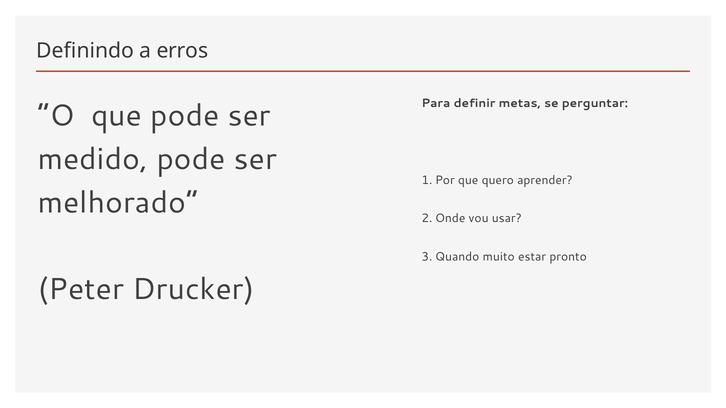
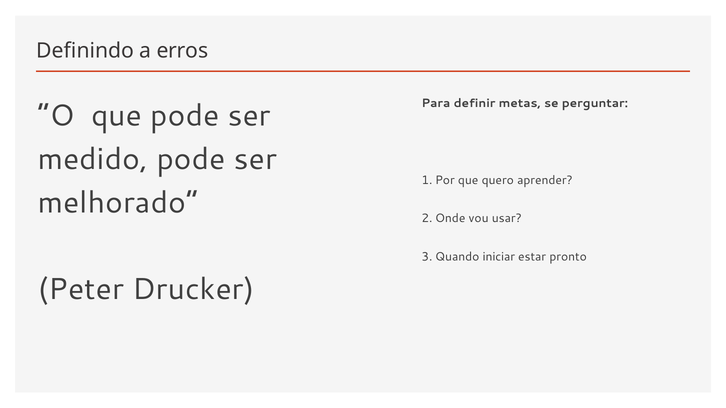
muito: muito -> iniciar
